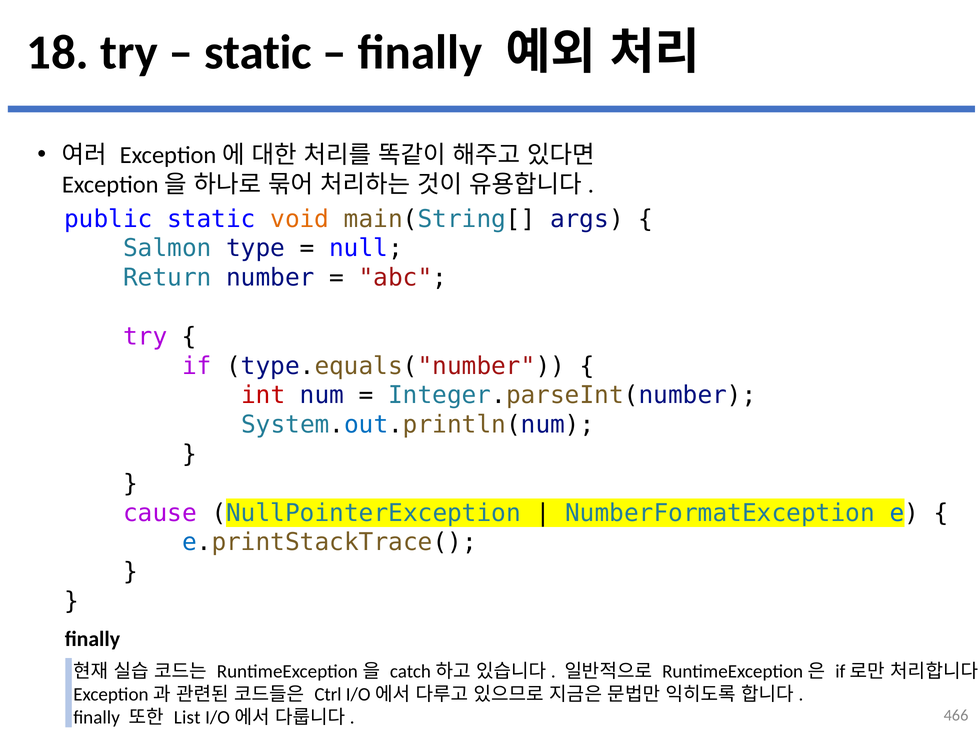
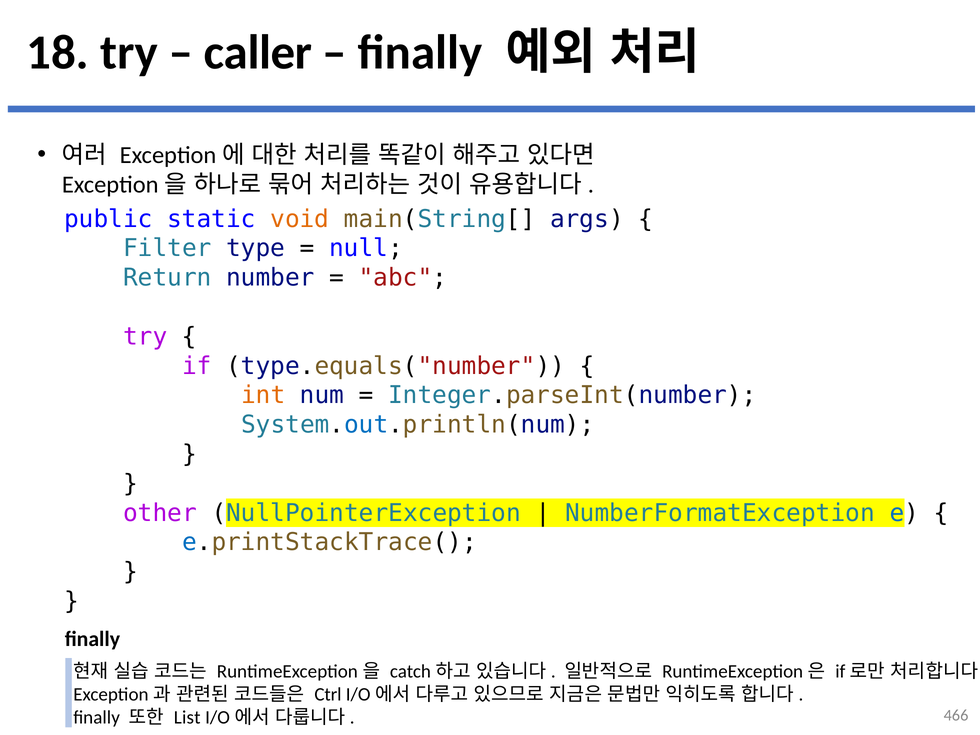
static at (258, 52): static -> caller
Salmon: Salmon -> Filter
int colour: red -> orange
cause: cause -> other
